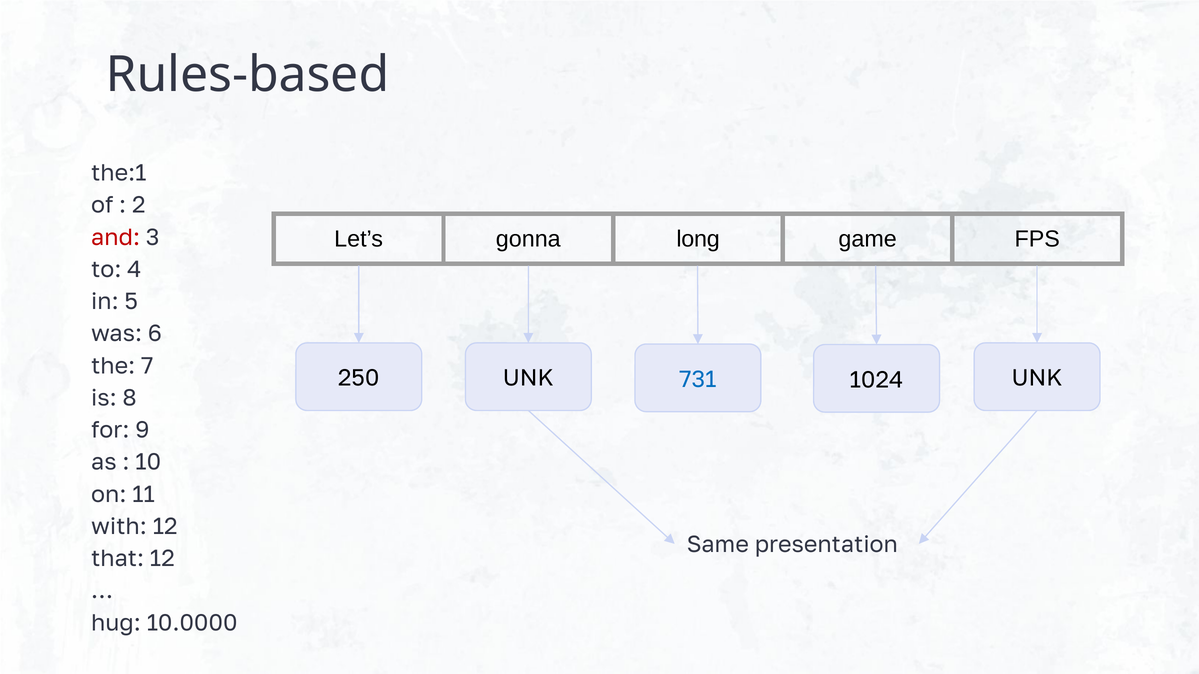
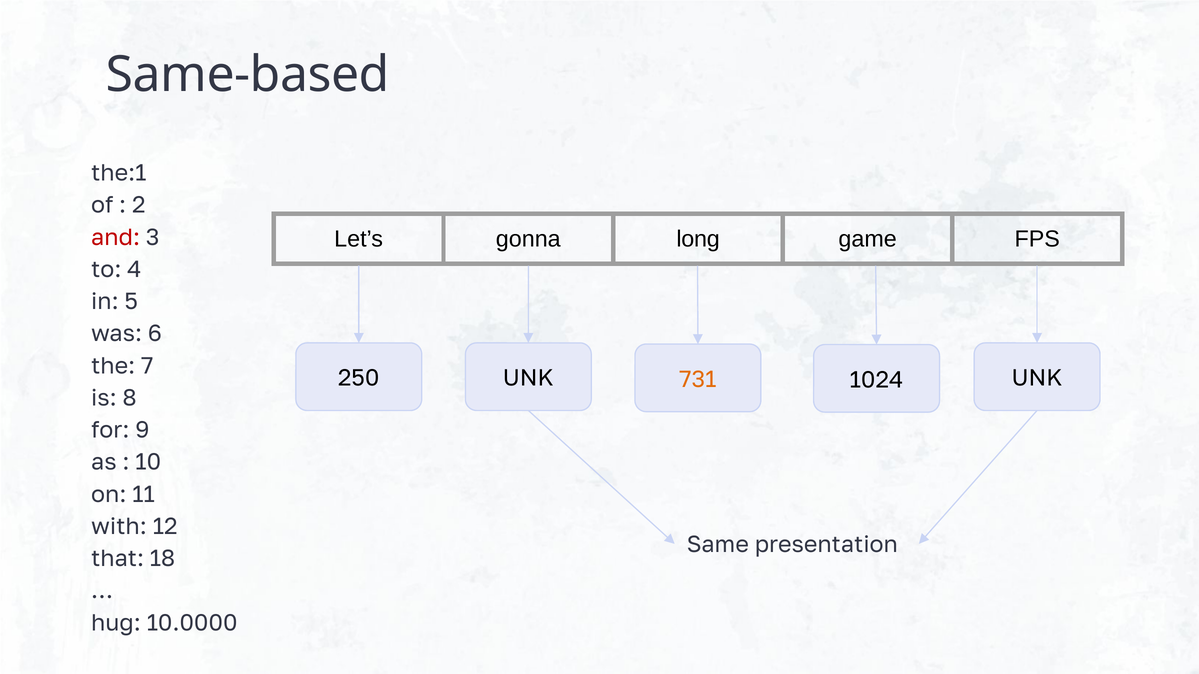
Rules-based: Rules-based -> Same-based
731 colour: blue -> orange
that 12: 12 -> 18
